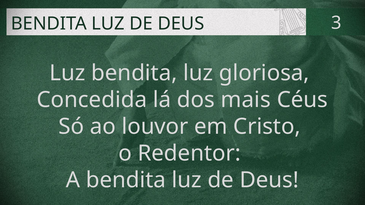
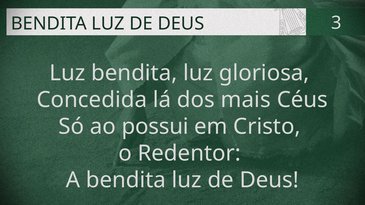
louvor: louvor -> possui
